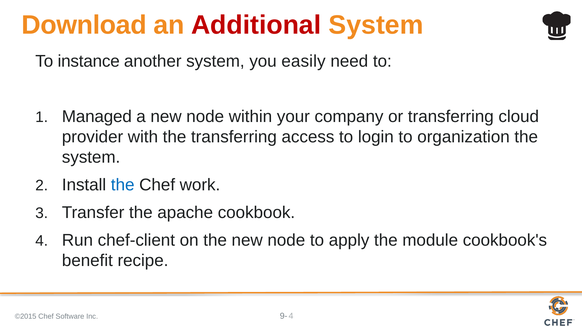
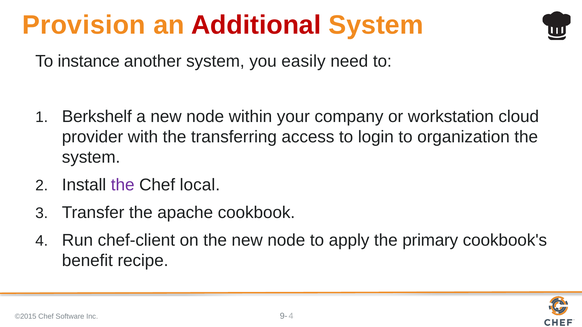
Download: Download -> Provision
Managed: Managed -> Berkshelf
or transferring: transferring -> workstation
the at (123, 185) colour: blue -> purple
work: work -> local
module: module -> primary
